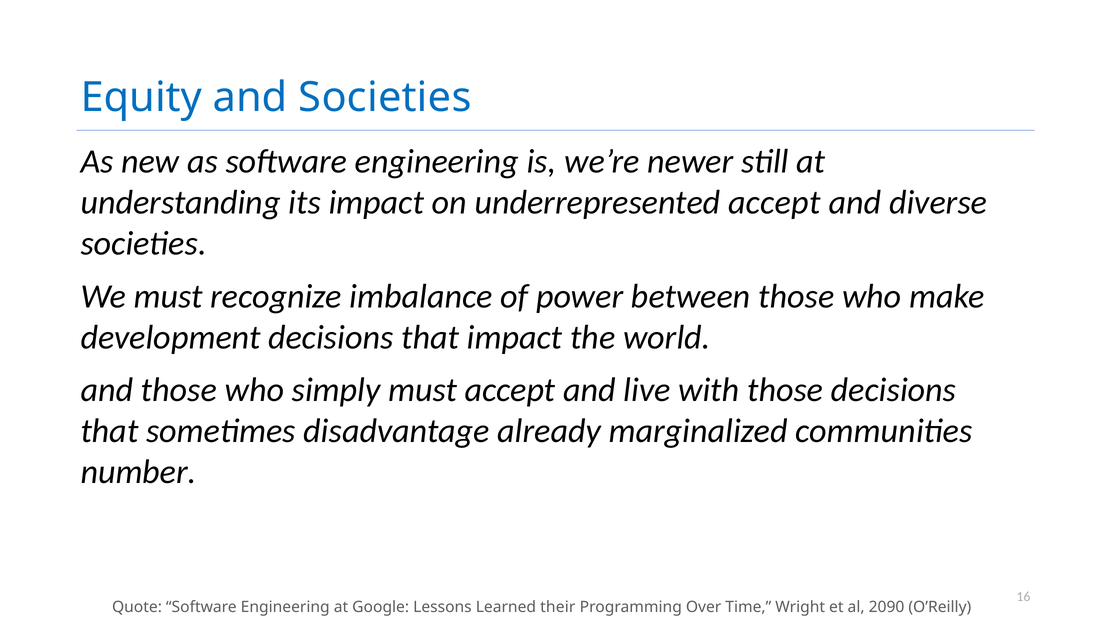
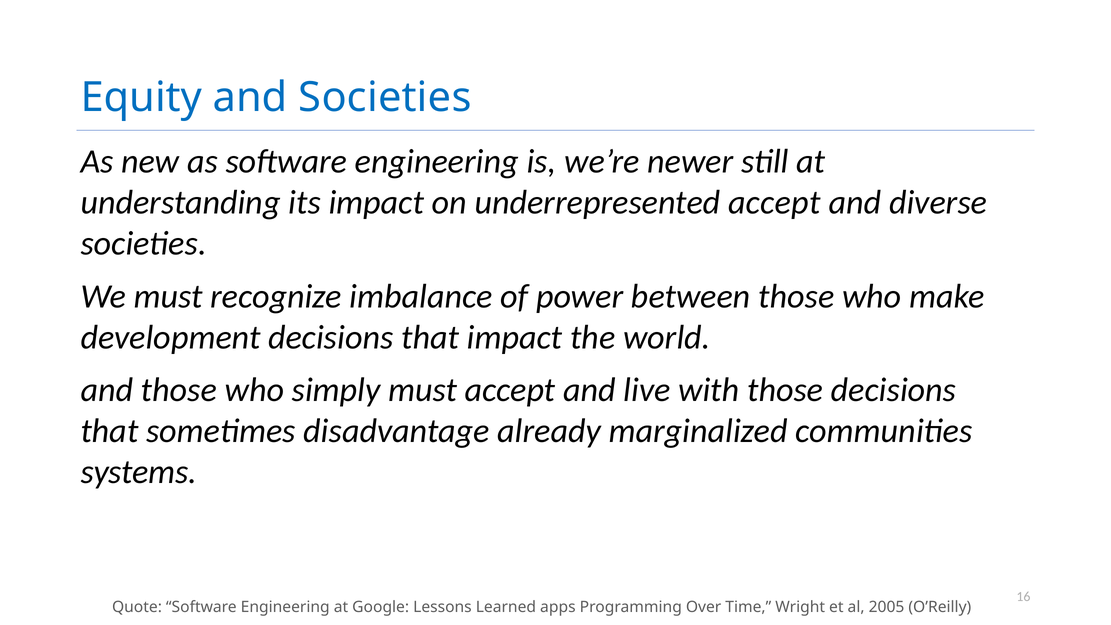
number: number -> systems
their: their -> apps
2090: 2090 -> 2005
